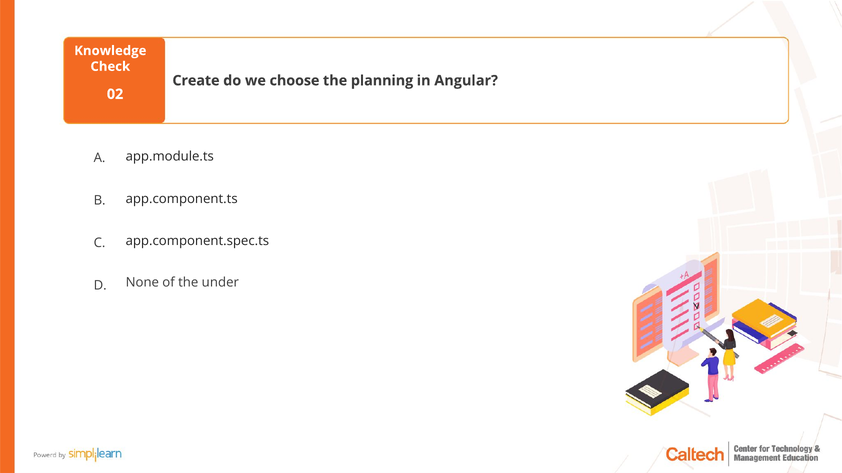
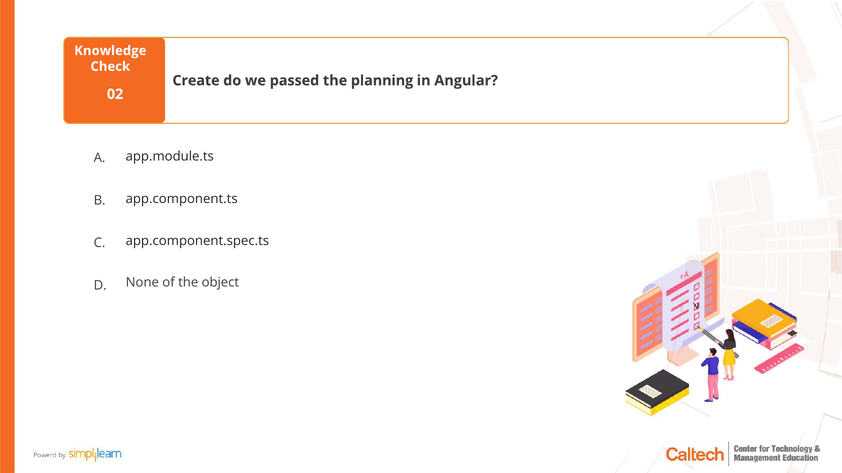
choose: choose -> passed
under: under -> object
